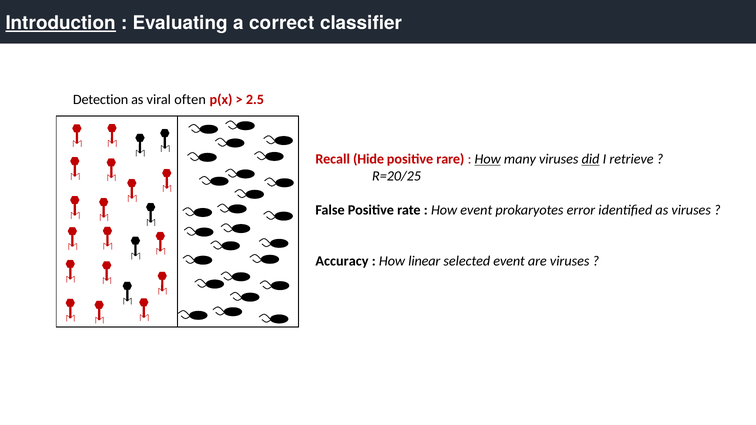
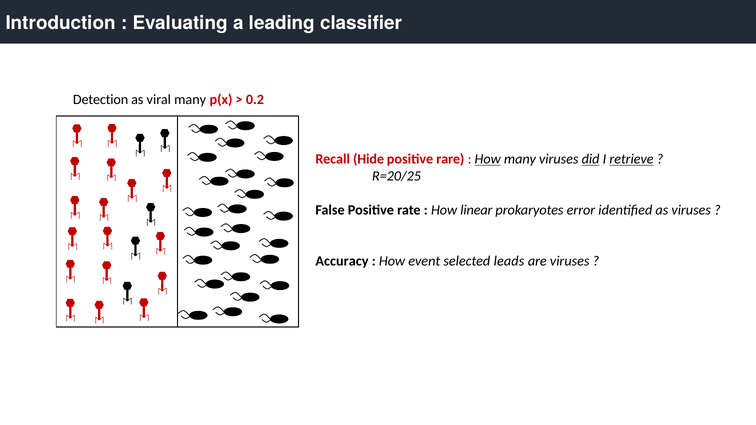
Introduction underline: present -> none
correct: correct -> leading
viral often: often -> many
2.5: 2.5 -> 0.2
retrieve underline: none -> present
How event: event -> linear
linear: linear -> event
selected event: event -> leads
